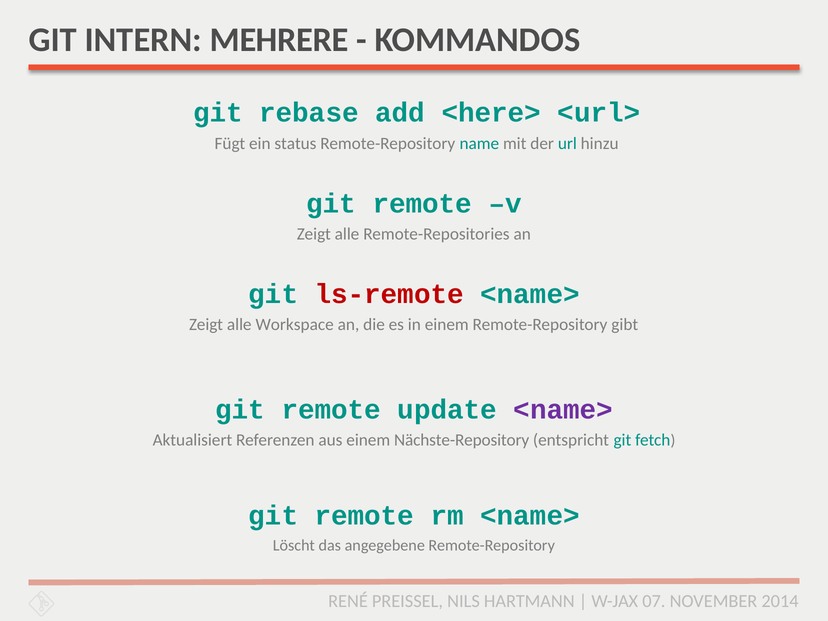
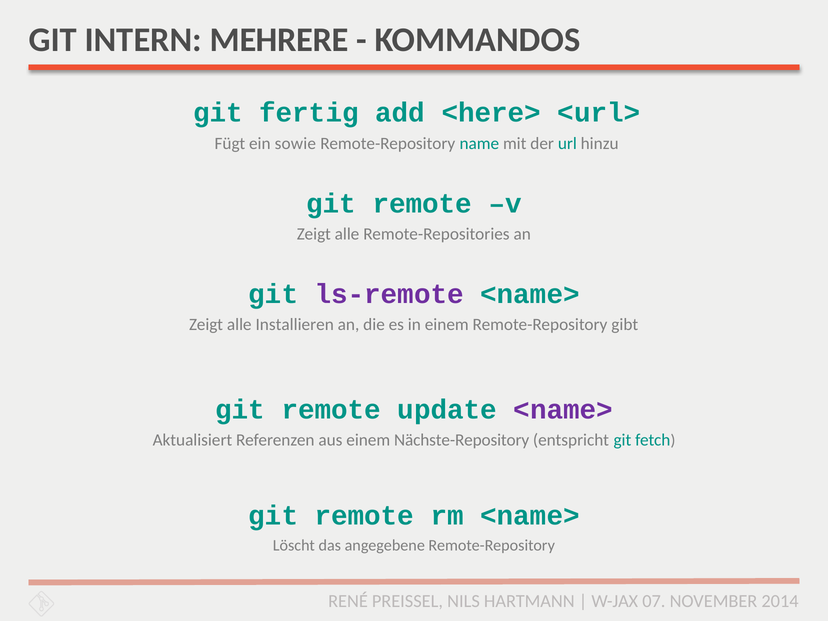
rebase: rebase -> fertig
status: status -> sowie
ls-remote colour: red -> purple
Workspace: Workspace -> Installieren
